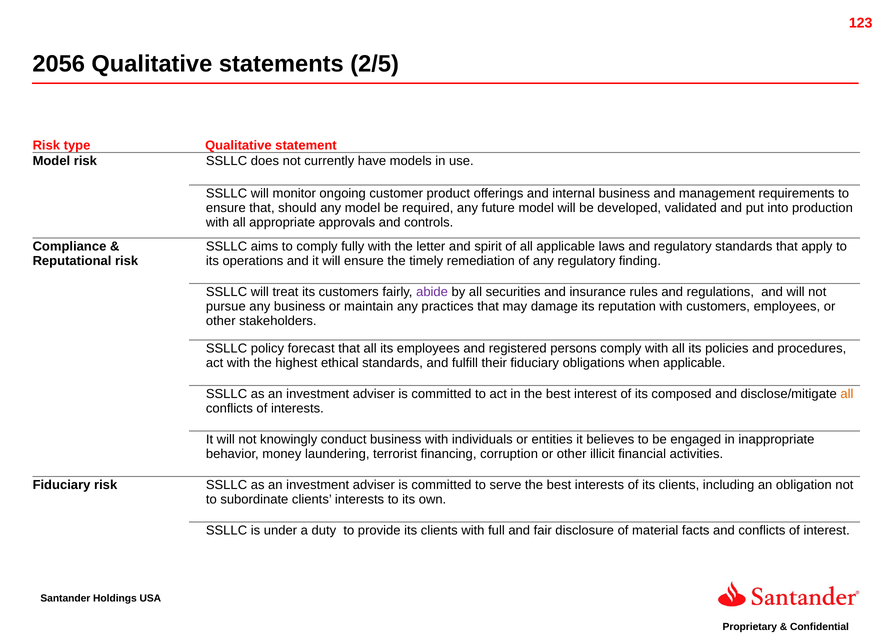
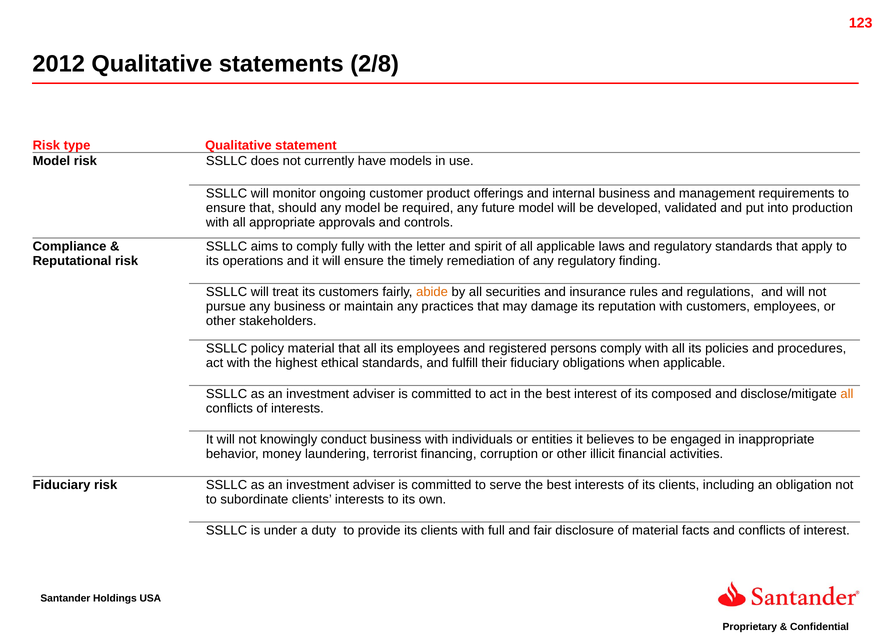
2056: 2056 -> 2012
2/5: 2/5 -> 2/8
abide colour: purple -> orange
policy forecast: forecast -> material
